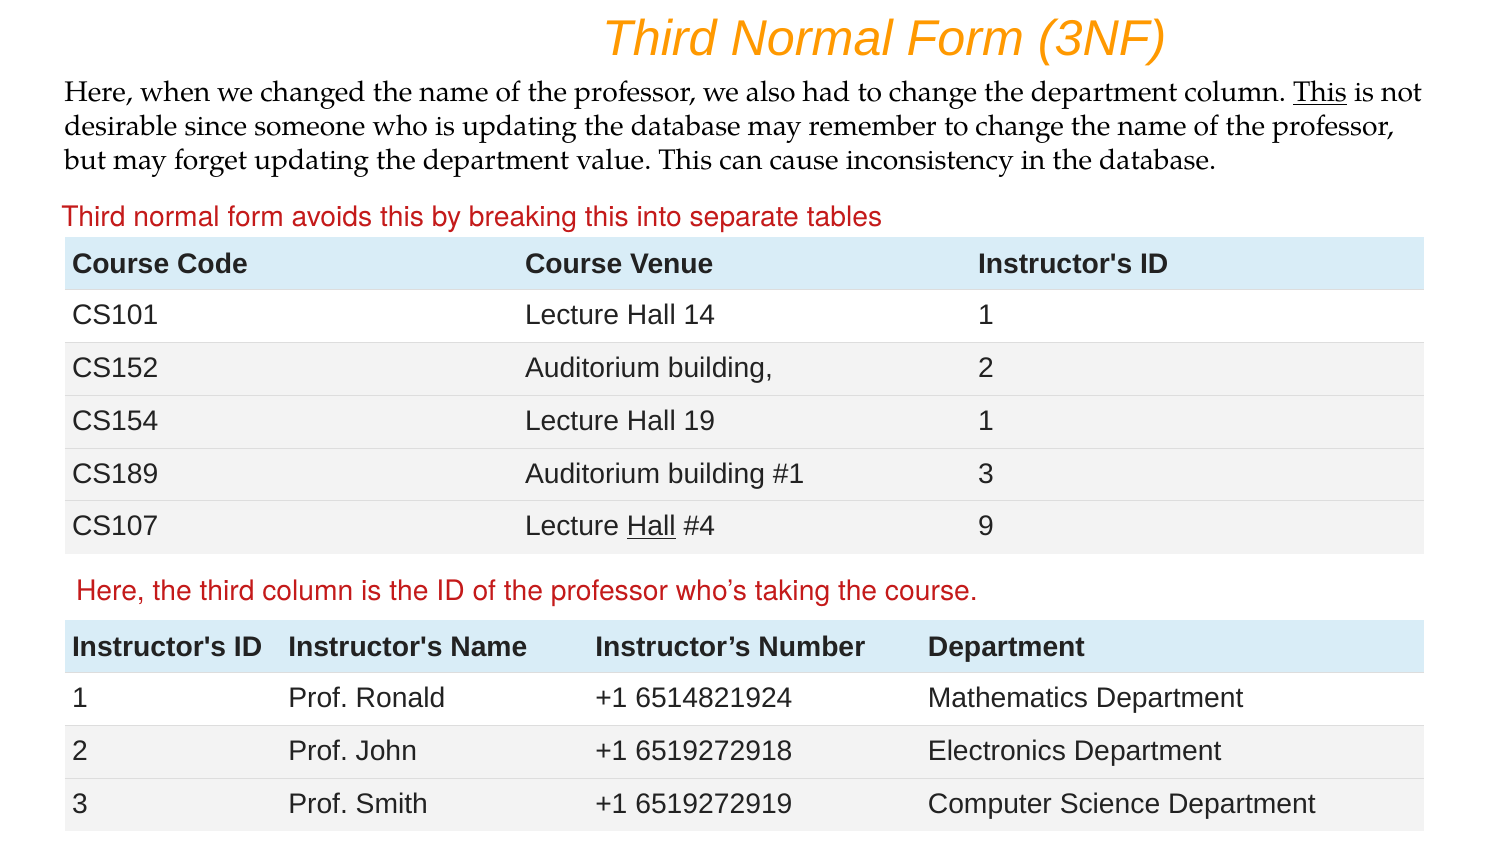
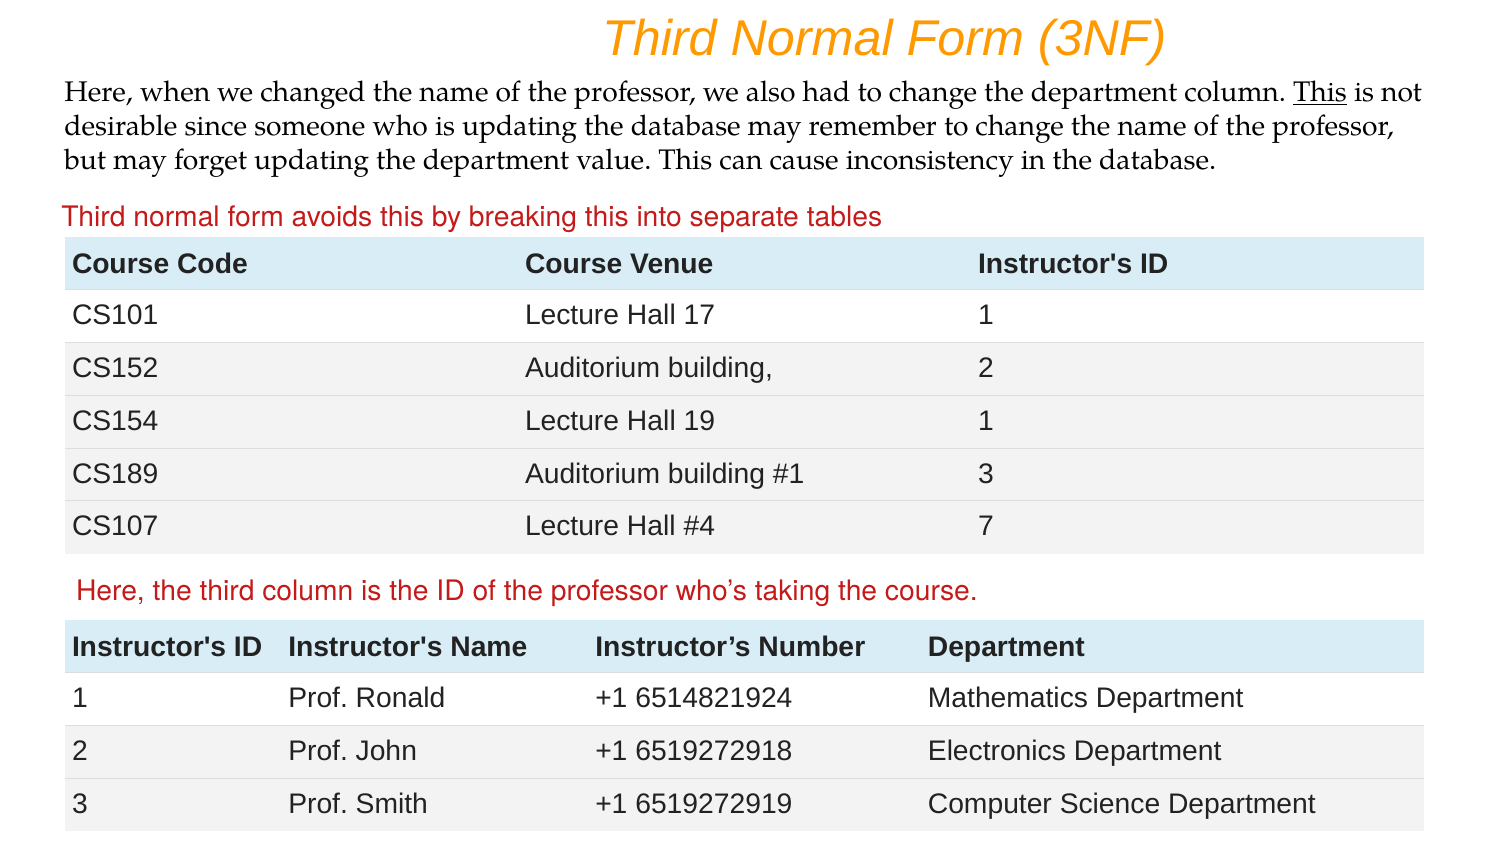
14: 14 -> 17
Hall at (651, 527) underline: present -> none
9: 9 -> 7
